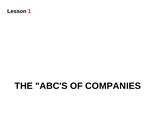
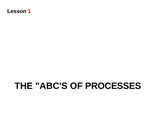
COMPANIES: COMPANIES -> PROCESSES
